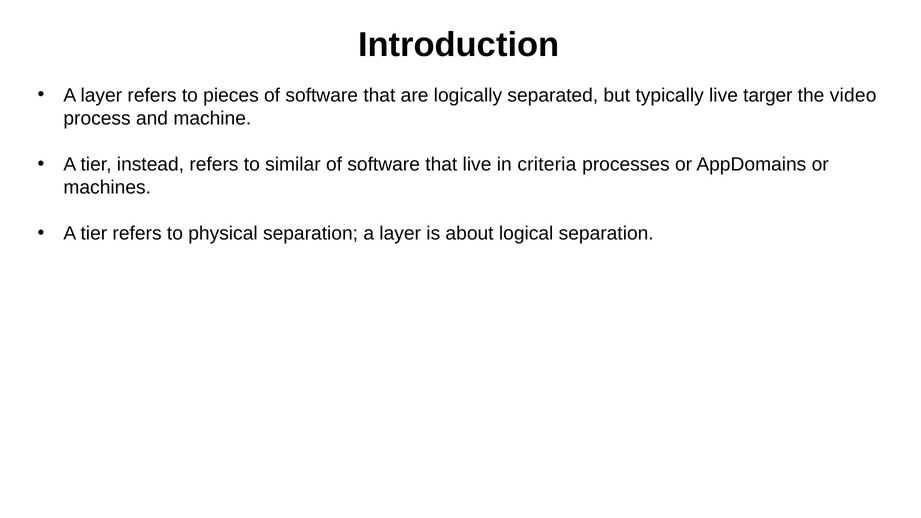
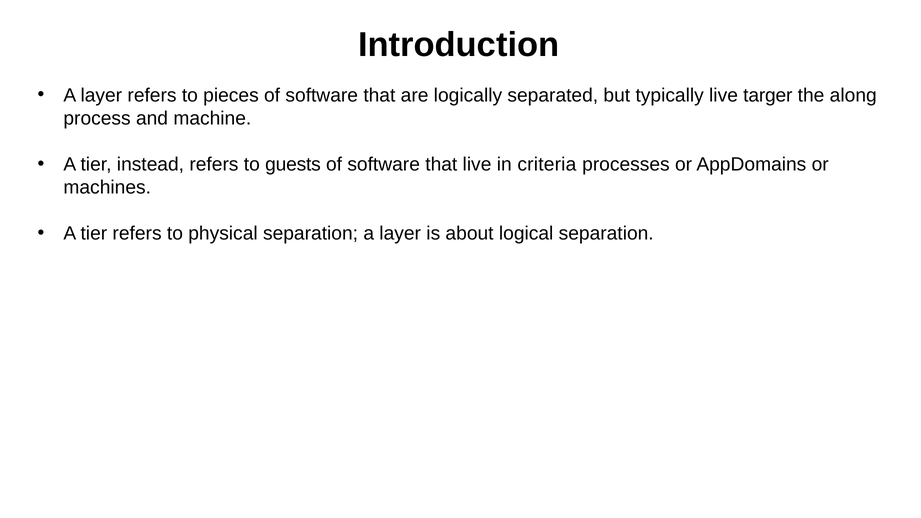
video: video -> along
similar: similar -> guests
